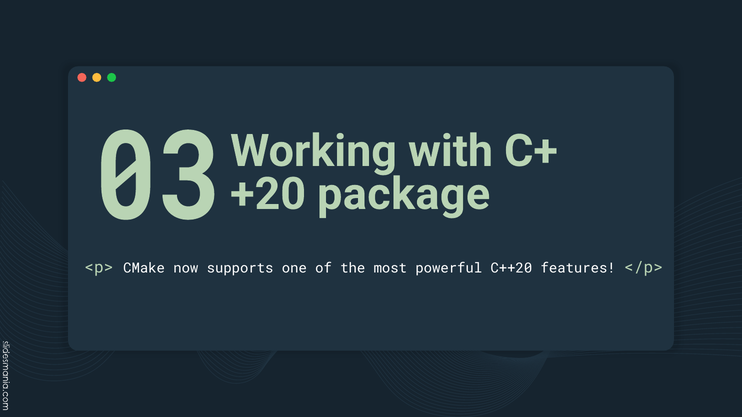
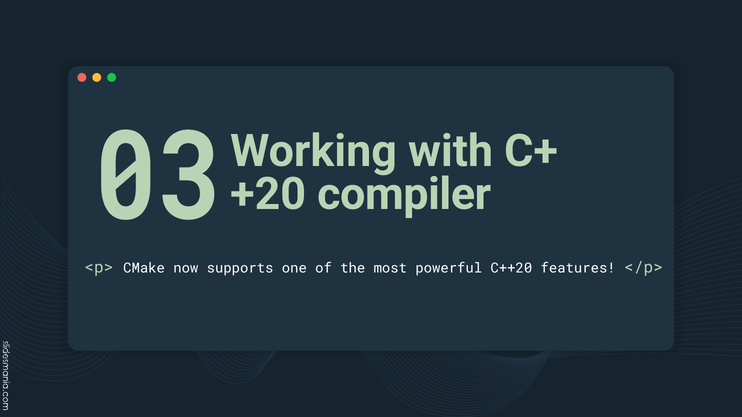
package: package -> compiler
